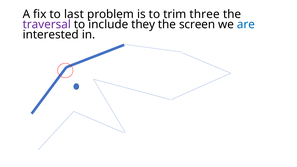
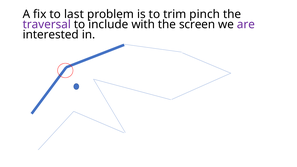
three: three -> pinch
they: they -> with
are colour: blue -> purple
